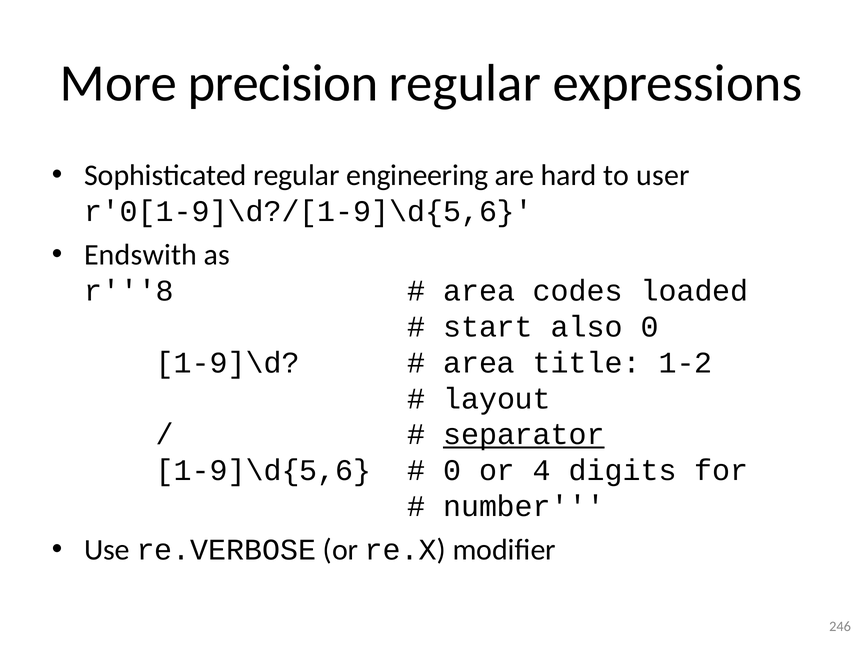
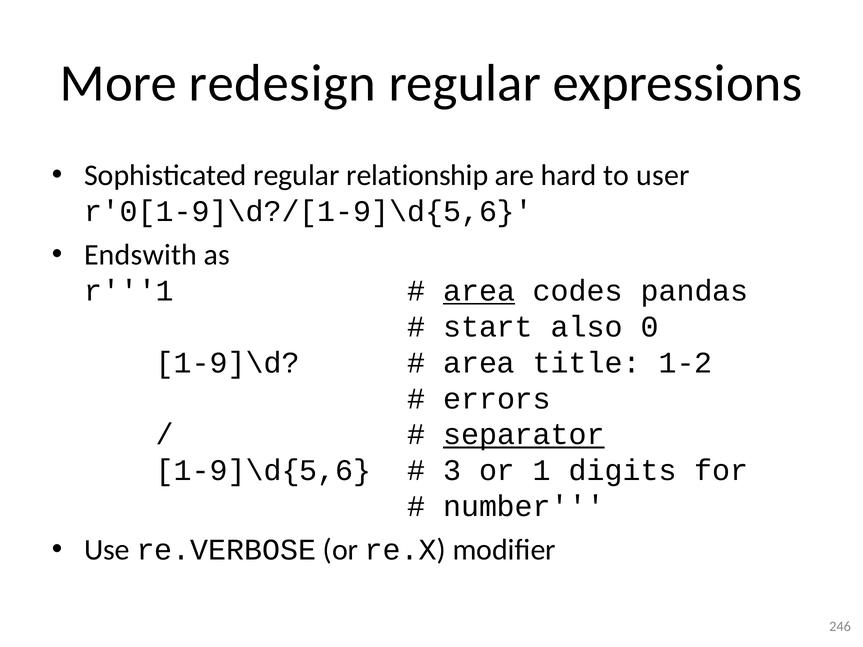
precision: precision -> redesign
engineering: engineering -> relationship
r'''8: r'''8 -> r'''1
area at (479, 291) underline: none -> present
loaded: loaded -> pandas
layout: layout -> errors
0 at (452, 471): 0 -> 3
4: 4 -> 1
